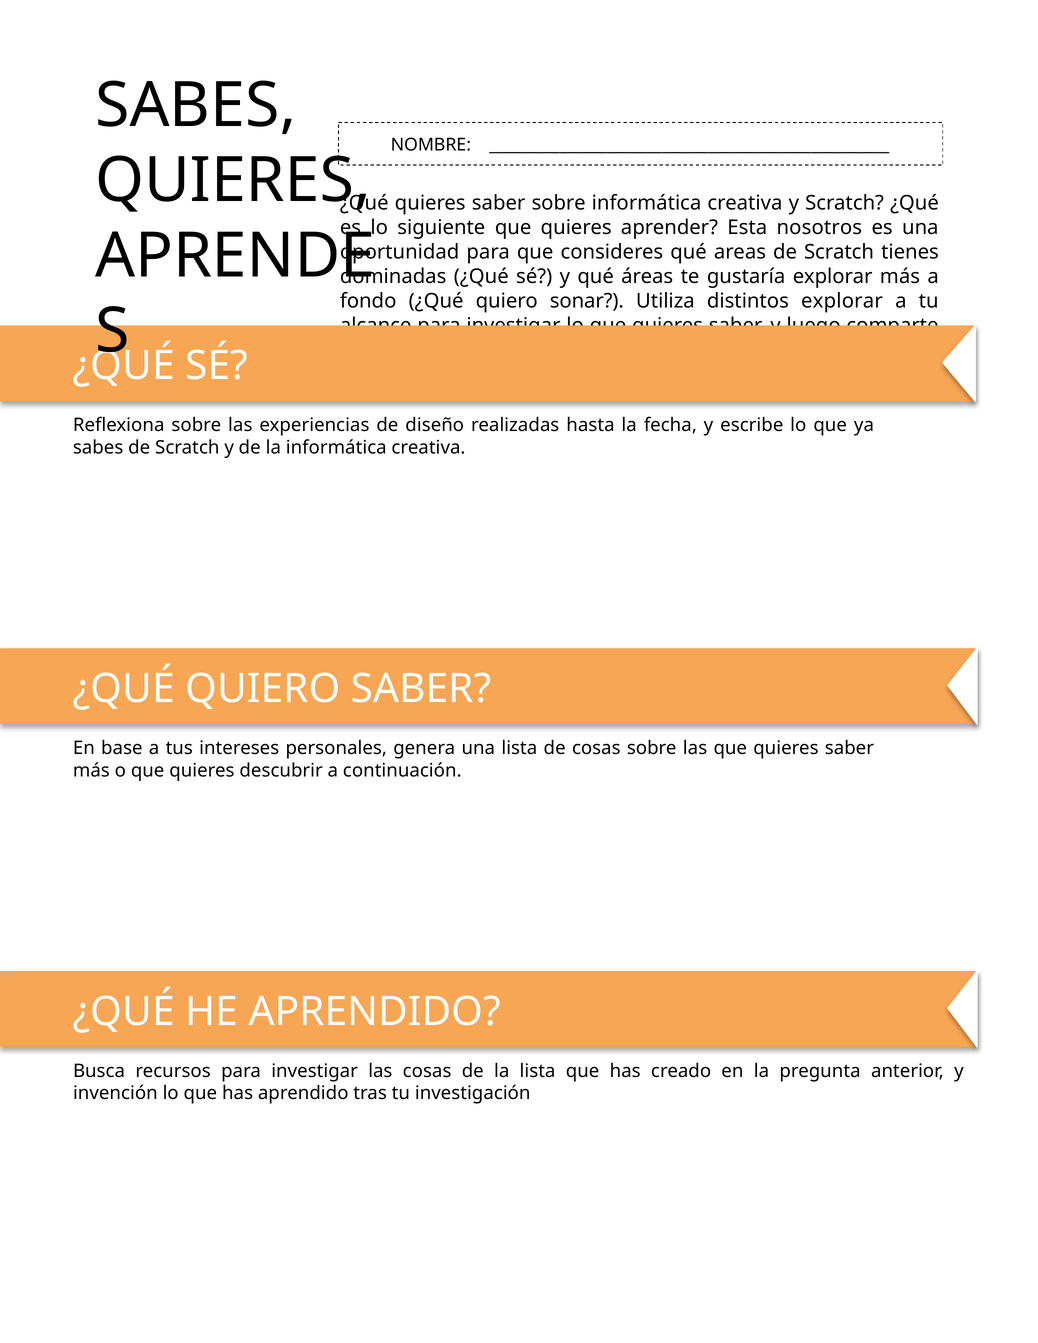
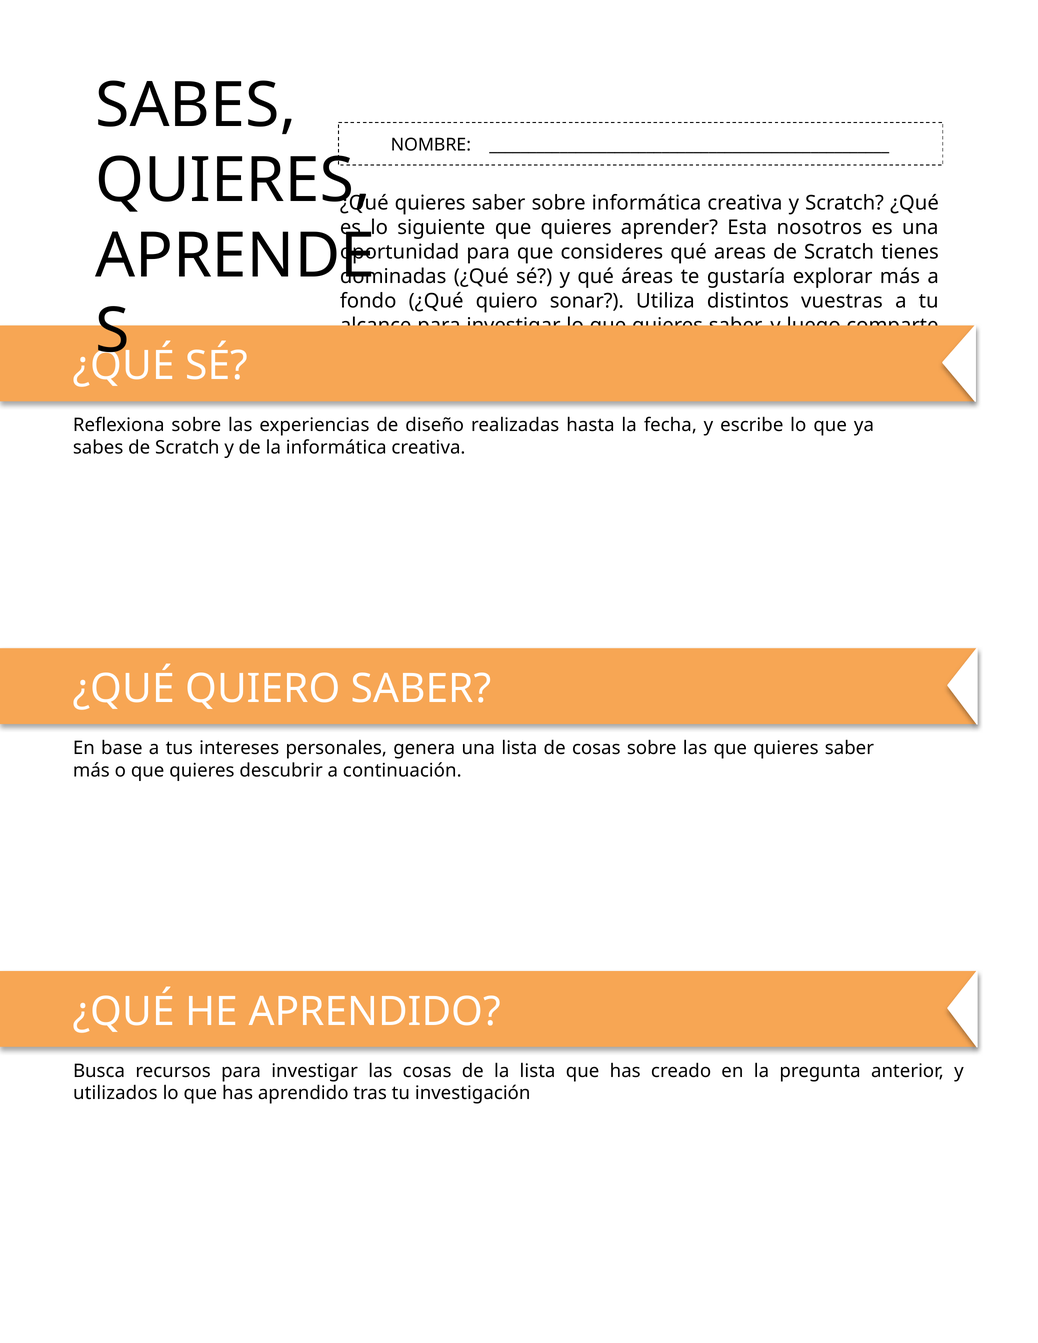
distintos explorar: explorar -> vuestras
invención: invención -> utilizados
